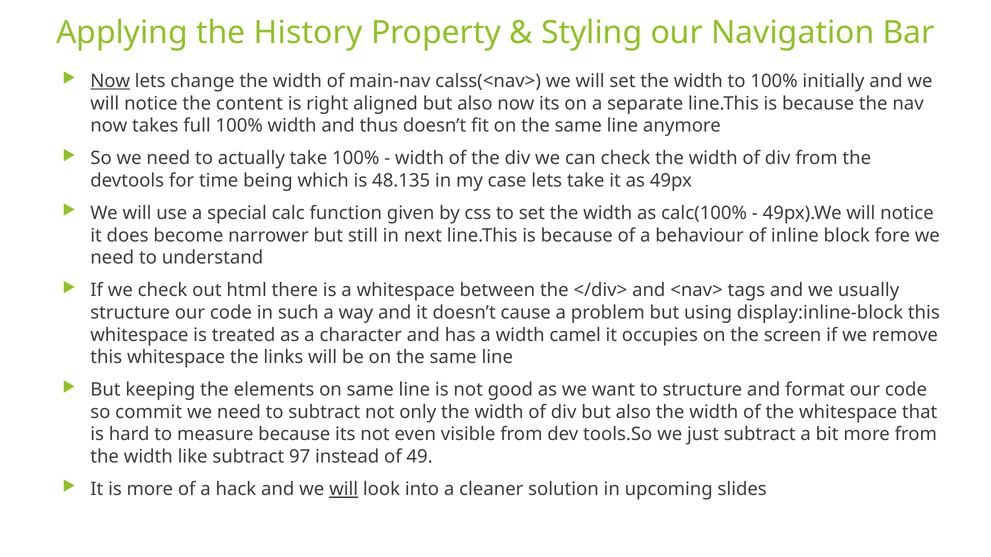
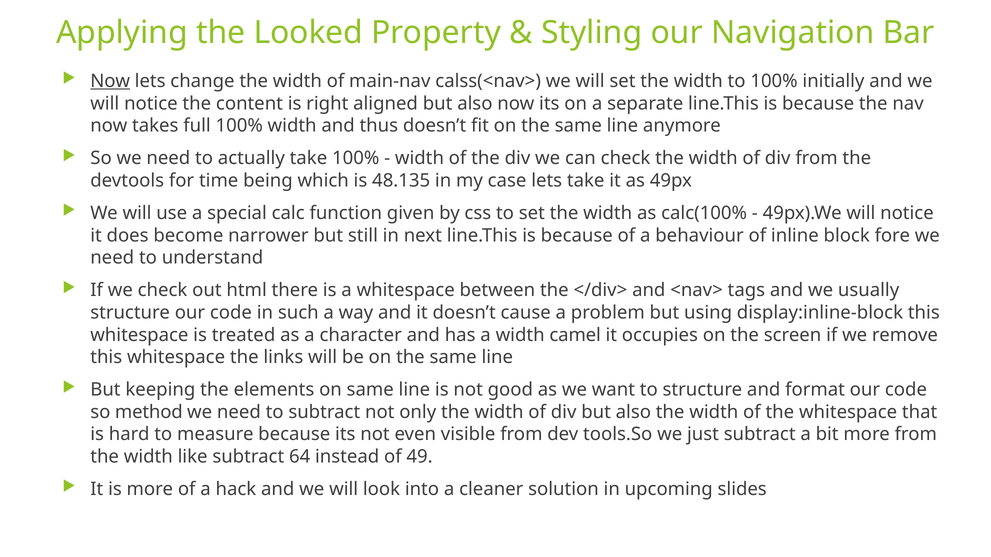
History: History -> Looked
commit: commit -> method
97: 97 -> 64
will at (344, 490) underline: present -> none
